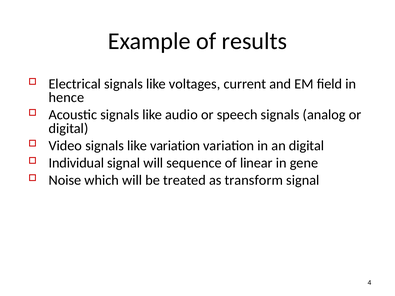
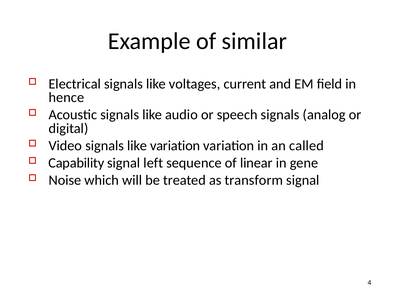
results: results -> similar
an digital: digital -> called
Individual: Individual -> Capability
signal will: will -> left
